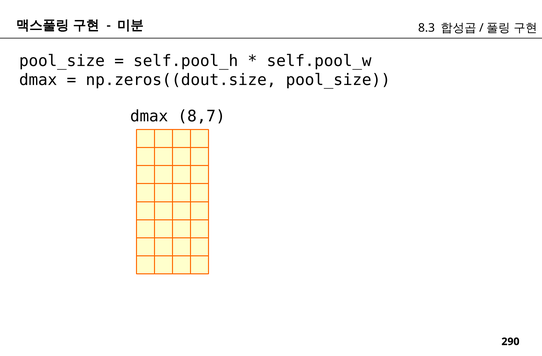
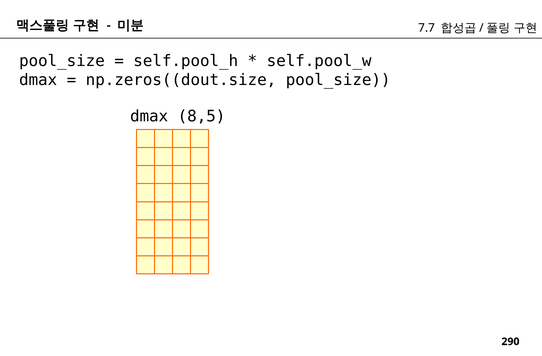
8.3: 8.3 -> 7.7
8,7: 8,7 -> 8,5
